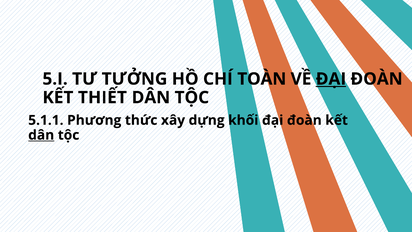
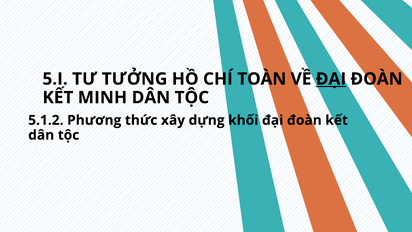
THIẾT: THIẾT -> MINH
5.1.1: 5.1.1 -> 5.1.2
dân at (41, 135) underline: present -> none
